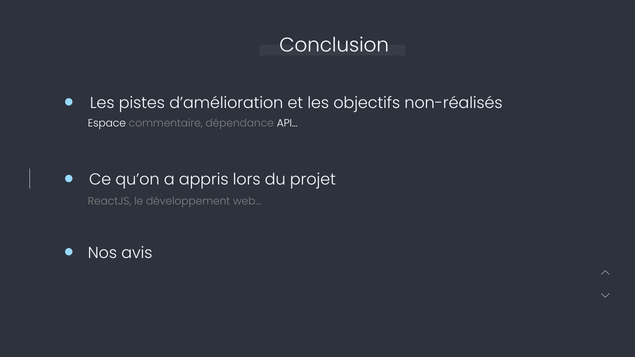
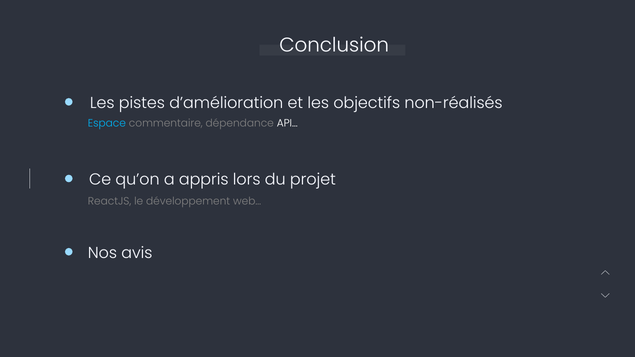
Espace colour: white -> light blue
